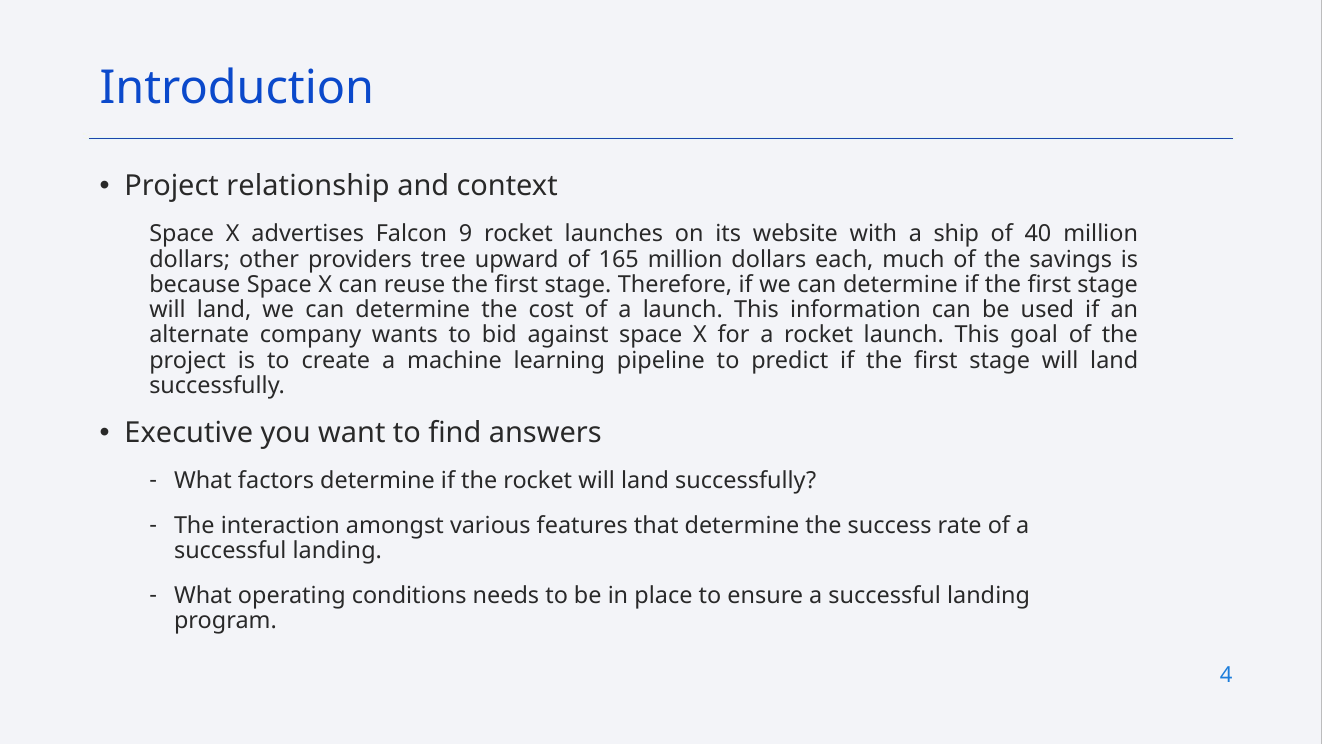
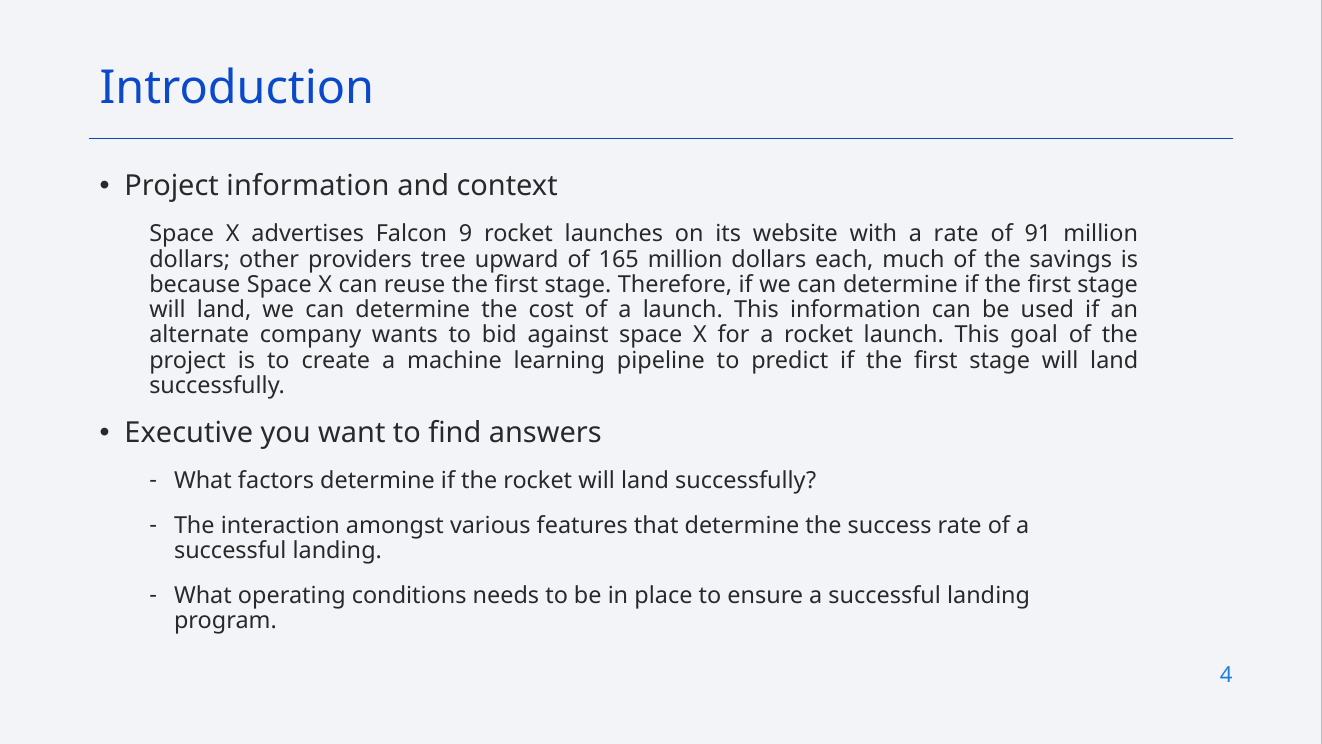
Project relationship: relationship -> information
a ship: ship -> rate
40: 40 -> 91
